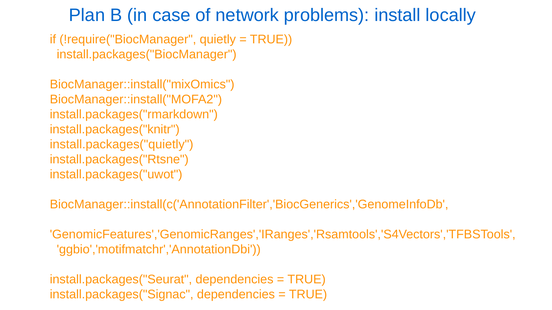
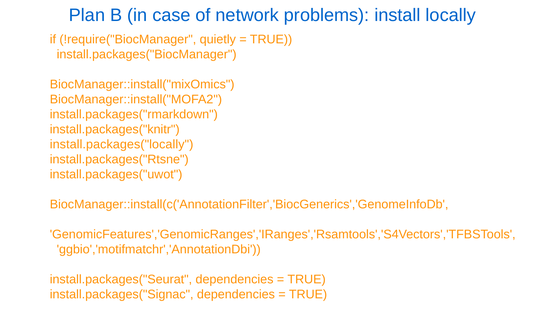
install.packages("quietly: install.packages("quietly -> install.packages("locally
